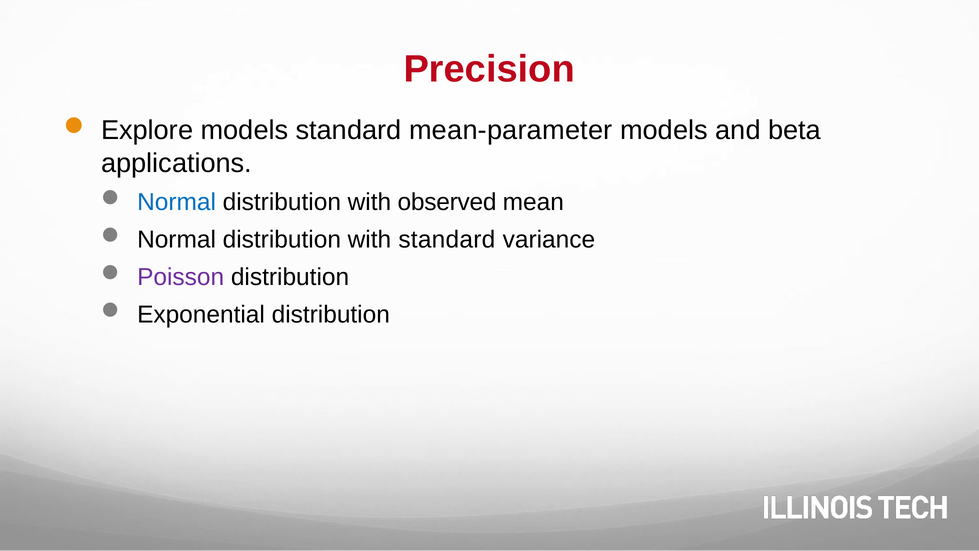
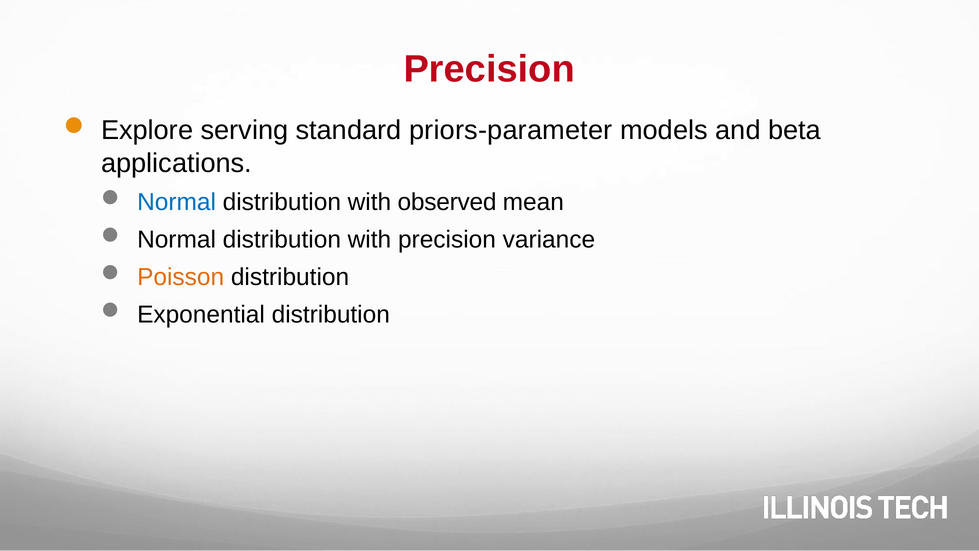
Explore models: models -> serving
mean-parameter: mean-parameter -> priors-parameter
with standard: standard -> precision
Poisson colour: purple -> orange
